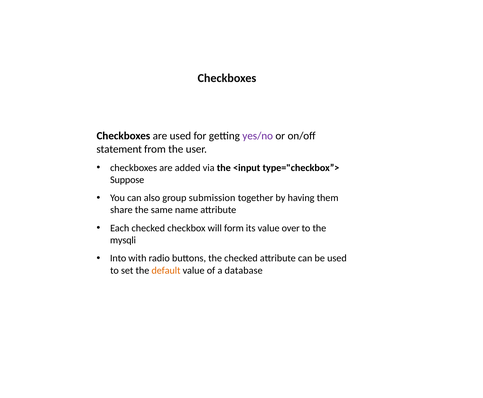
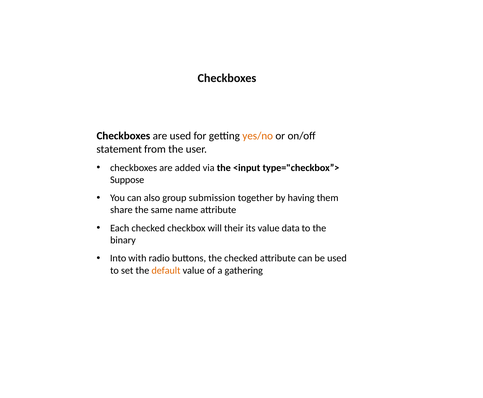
yes/no colour: purple -> orange
form: form -> their
over: over -> data
mysqli: mysqli -> binary
database: database -> gathering
